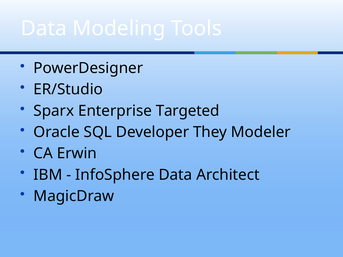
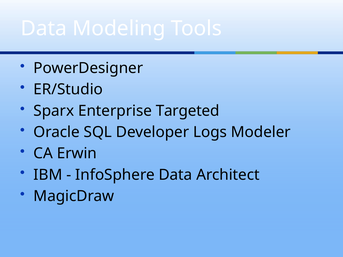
They: They -> Logs
